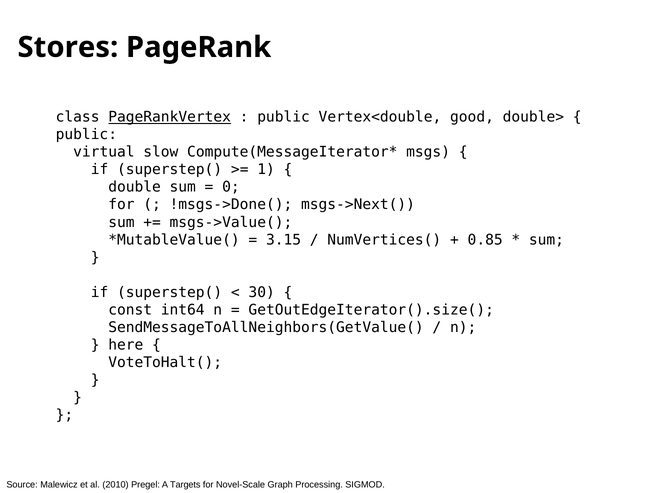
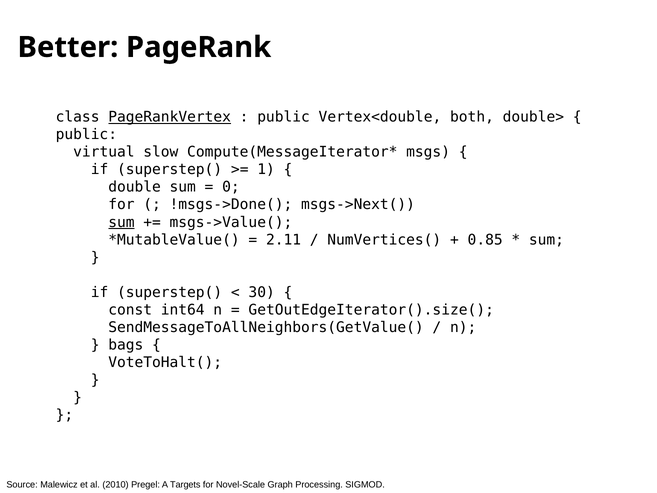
Stores: Stores -> Better
good: good -> both
sum at (121, 222) underline: none -> present
3.15: 3.15 -> 2.11
here: here -> bags
